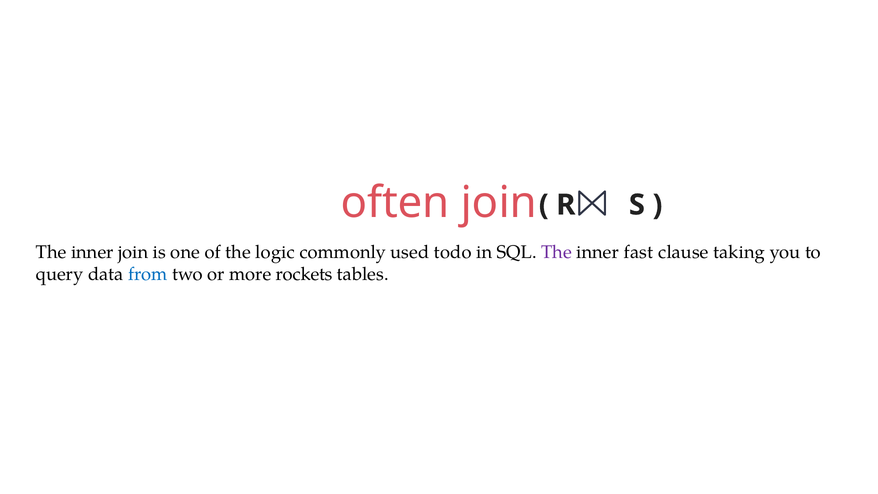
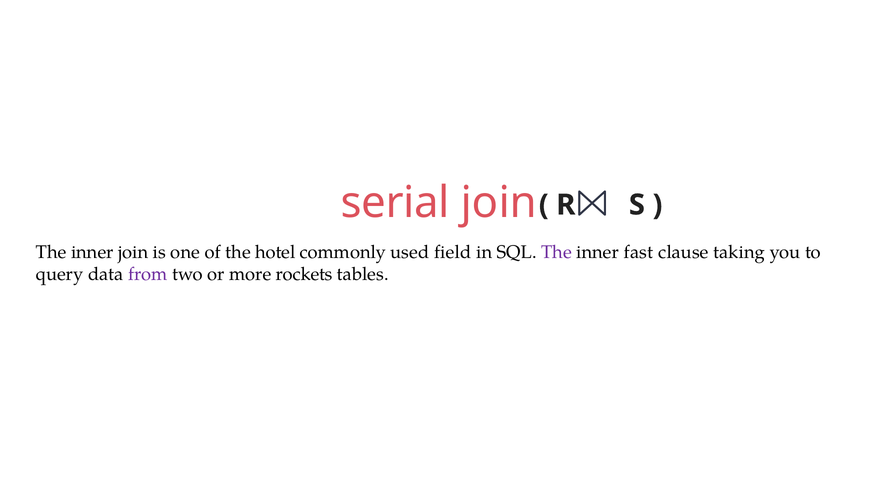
often: often -> serial
logic: logic -> hotel
todo: todo -> field
from colour: blue -> purple
